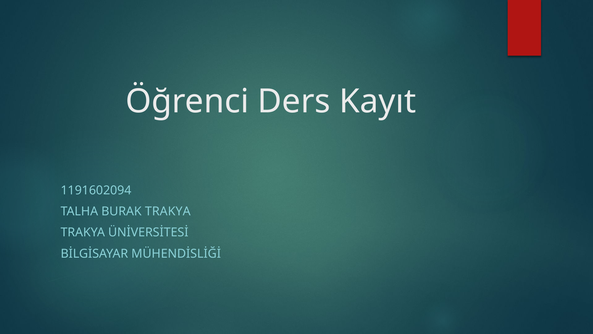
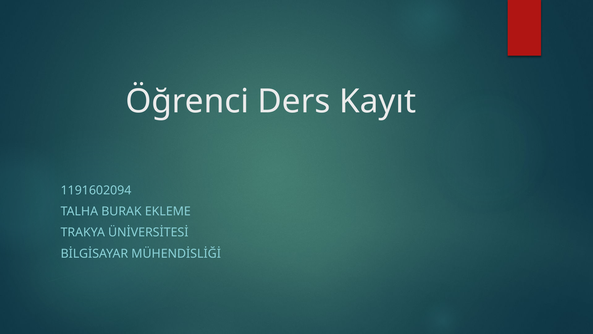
BURAK TRAKYA: TRAKYA -> EKLEME
